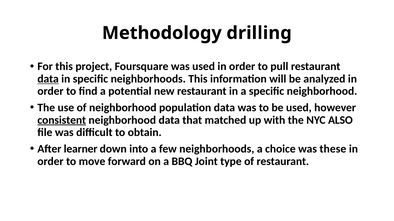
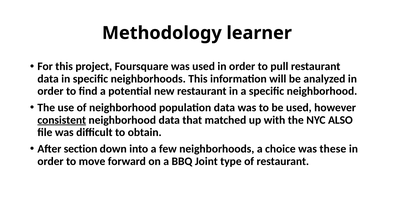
drilling: drilling -> learner
data at (48, 79) underline: present -> none
learner: learner -> section
